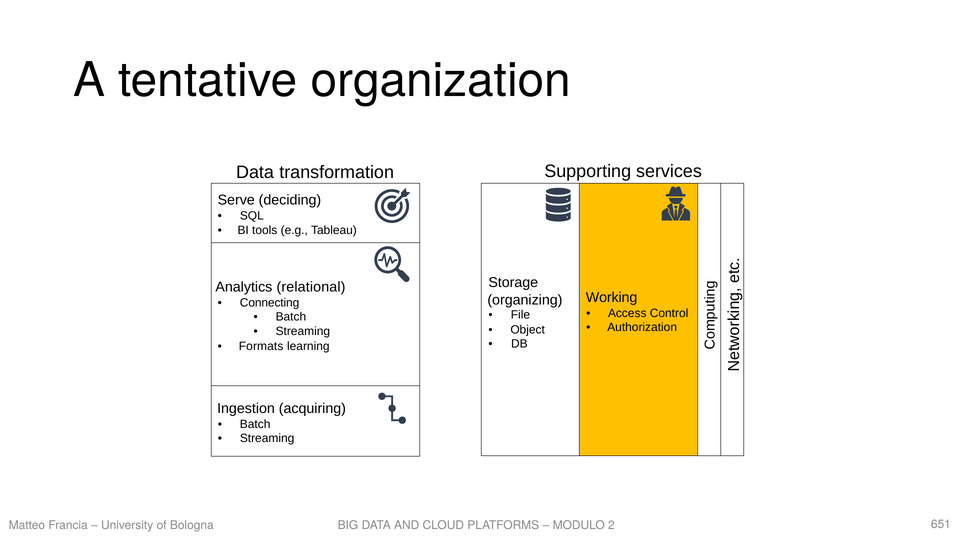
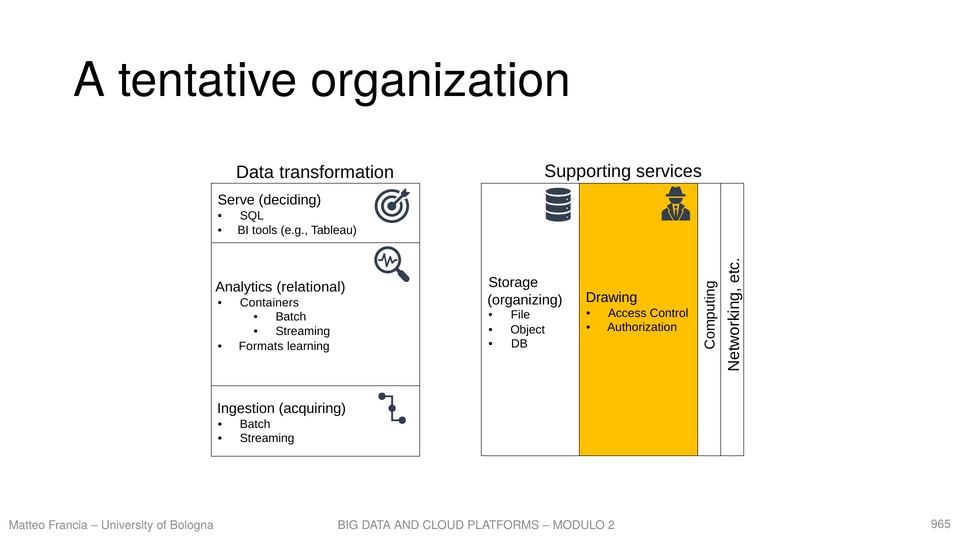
Working: Working -> Drawing
Connecting: Connecting -> Containers
651: 651 -> 965
